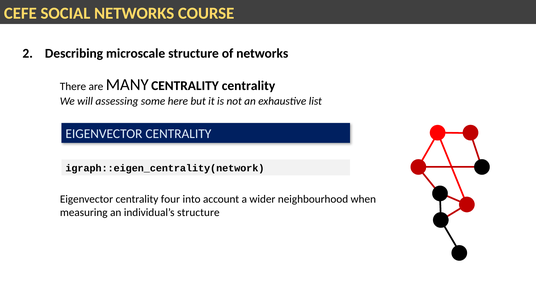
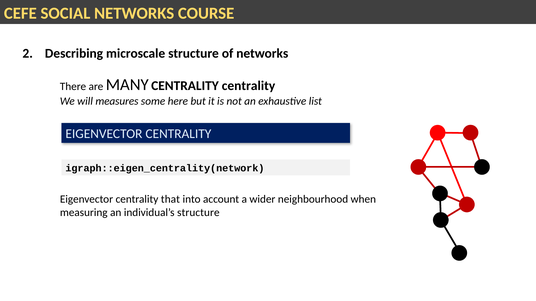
assessing: assessing -> measures
four: four -> that
